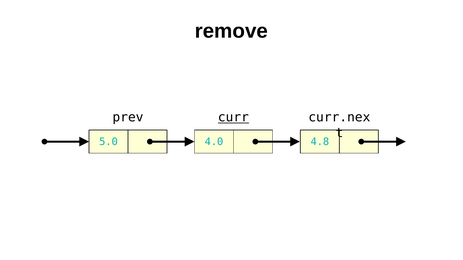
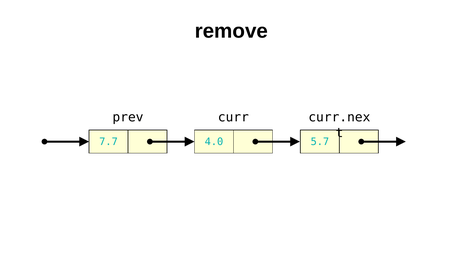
curr underline: present -> none
5.0: 5.0 -> 7.7
4.8: 4.8 -> 5.7
